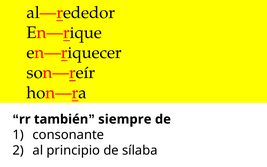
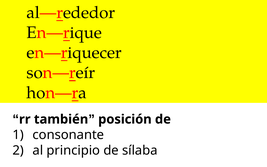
siempre: siempre -> posición
